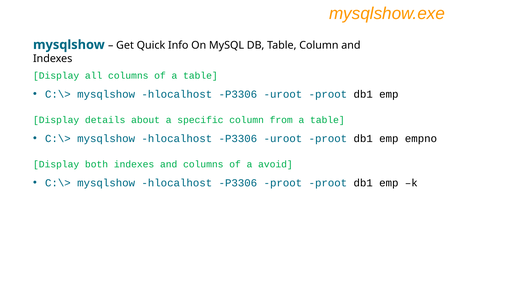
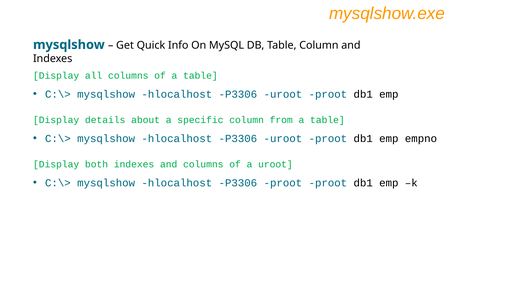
a avoid: avoid -> uroot
